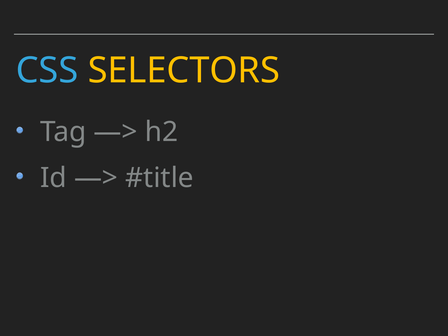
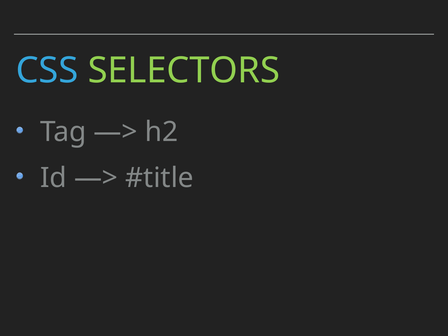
SELECTORS colour: yellow -> light green
